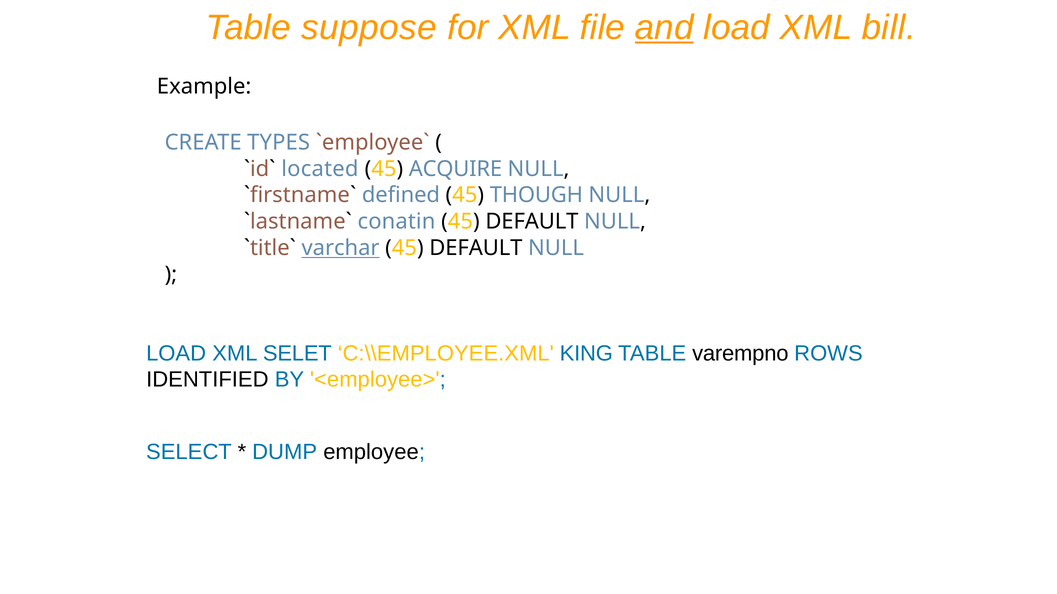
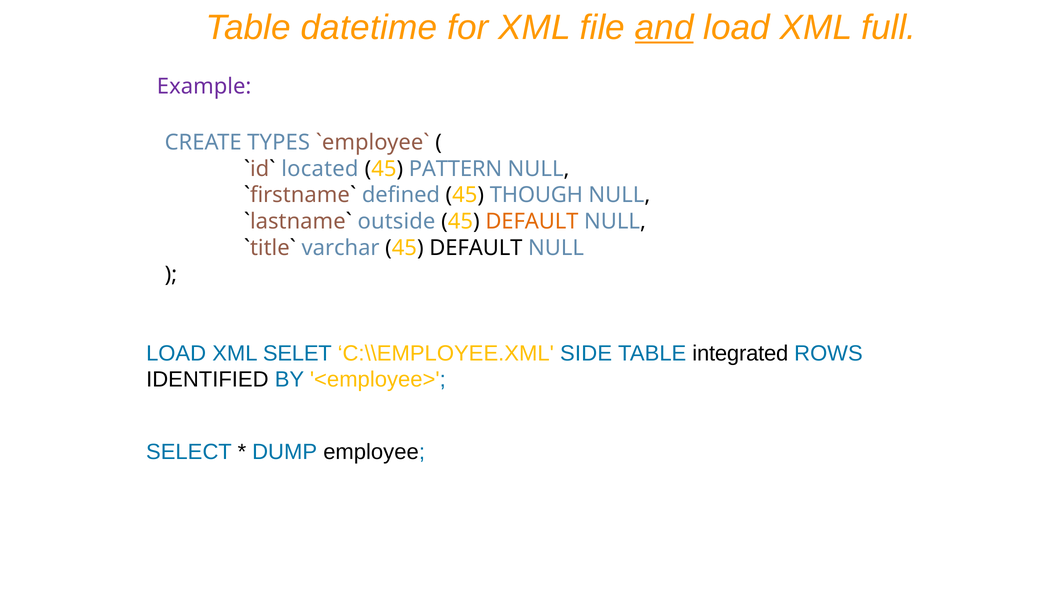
suppose: suppose -> datetime
bill: bill -> full
Example colour: black -> purple
ACQUIRE: ACQUIRE -> PATTERN
conatin: conatin -> outside
DEFAULT at (532, 222) colour: black -> orange
varchar underline: present -> none
KING: KING -> SIDE
varempno: varempno -> integrated
